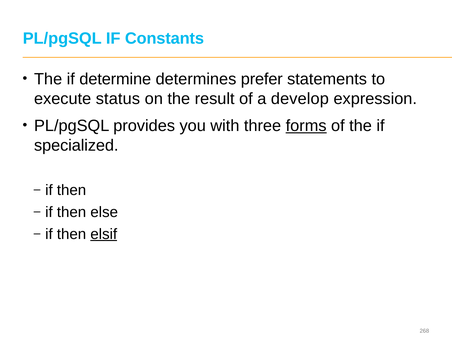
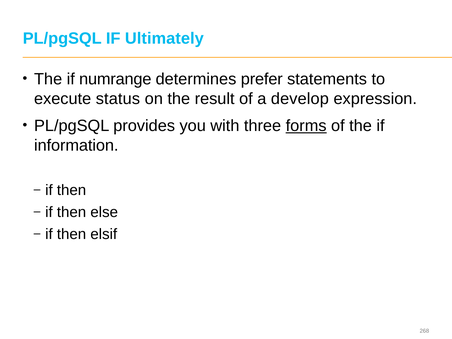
Constants: Constants -> Ultimately
determine: determine -> numrange
specialized: specialized -> information
elsif underline: present -> none
